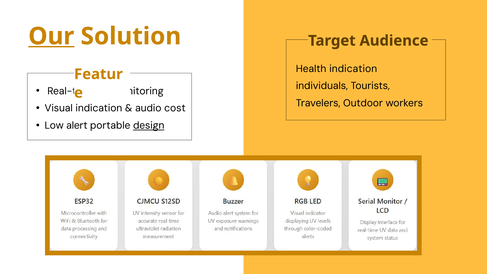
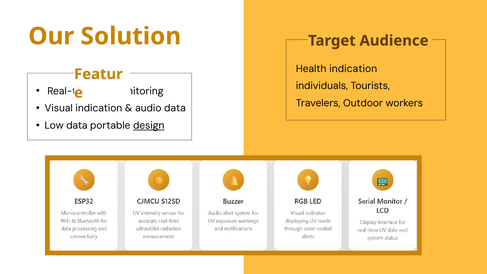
Our underline: present -> none
audio cost: cost -> data
Low alert: alert -> data
